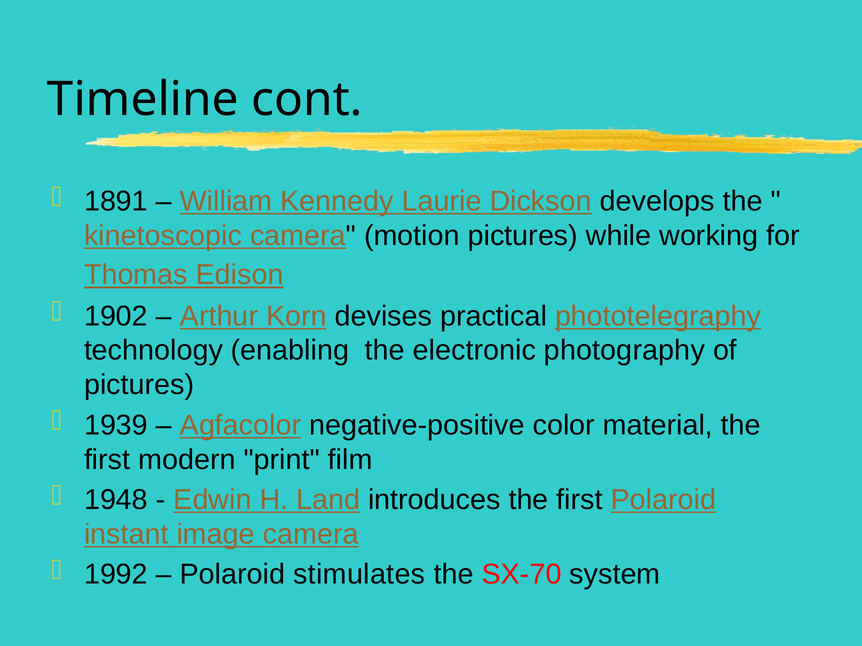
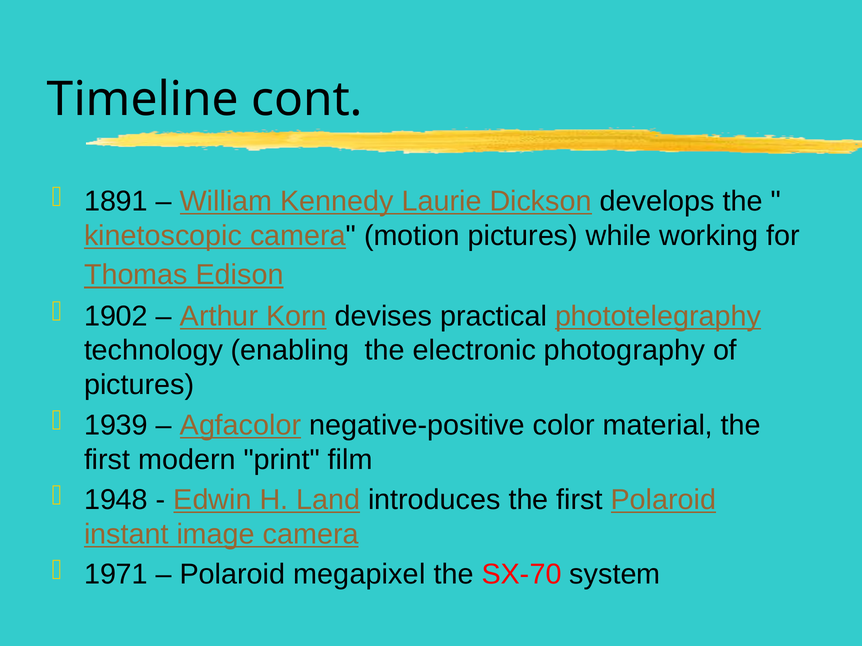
1992: 1992 -> 1971
stimulates: stimulates -> megapixel
